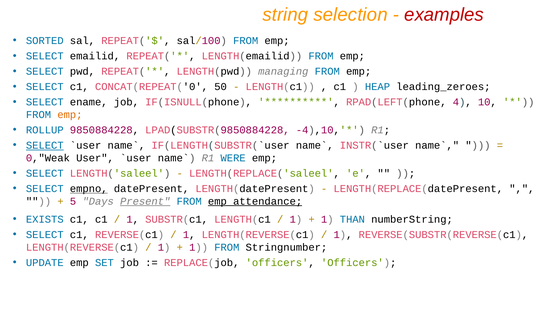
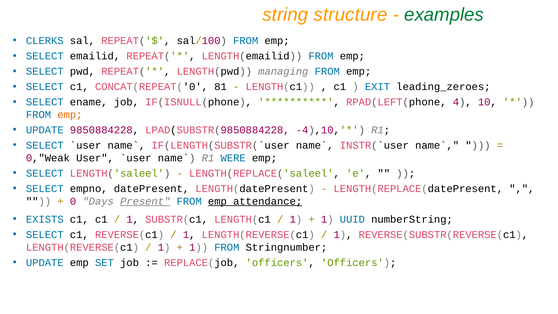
selection: selection -> structure
examples colour: red -> green
SORTED: SORTED -> CLERKS
50: 50 -> 81
HEAP: HEAP -> EXIT
ROLLUP at (45, 130): ROLLUP -> UPDATE
SELECT at (45, 145) underline: present -> none
empno underline: present -> none
5: 5 -> 0
THAN: THAN -> UUID
